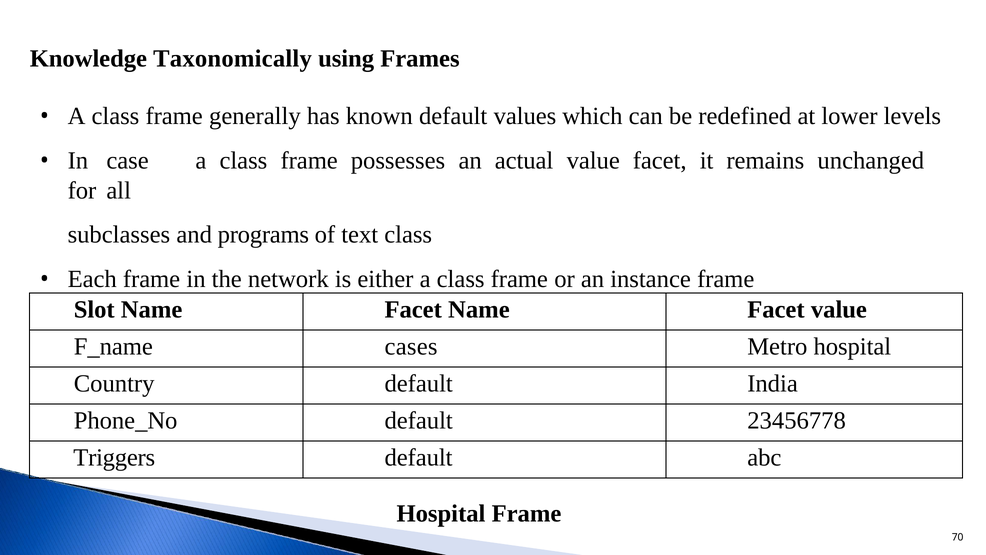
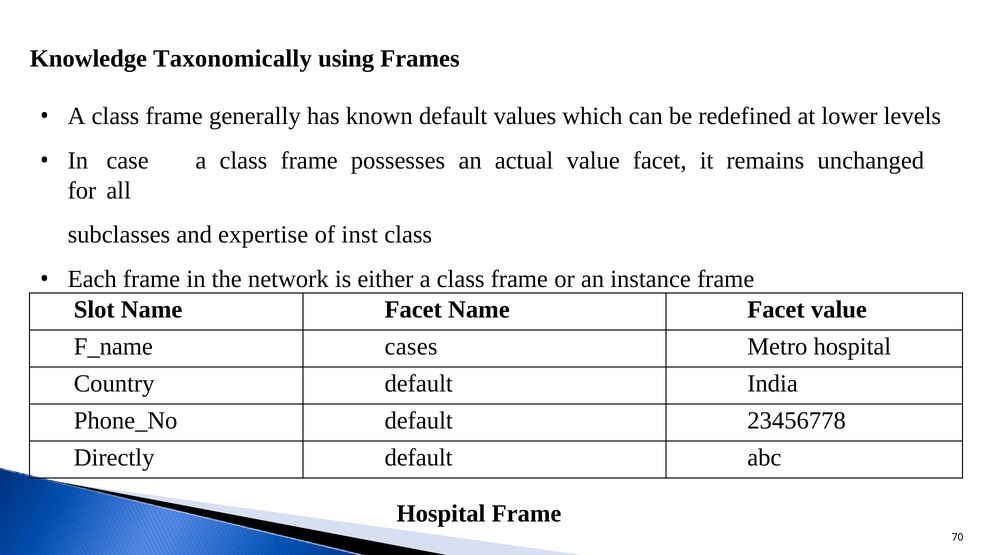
programs: programs -> expertise
text: text -> inst
Triggers: Triggers -> Directly
